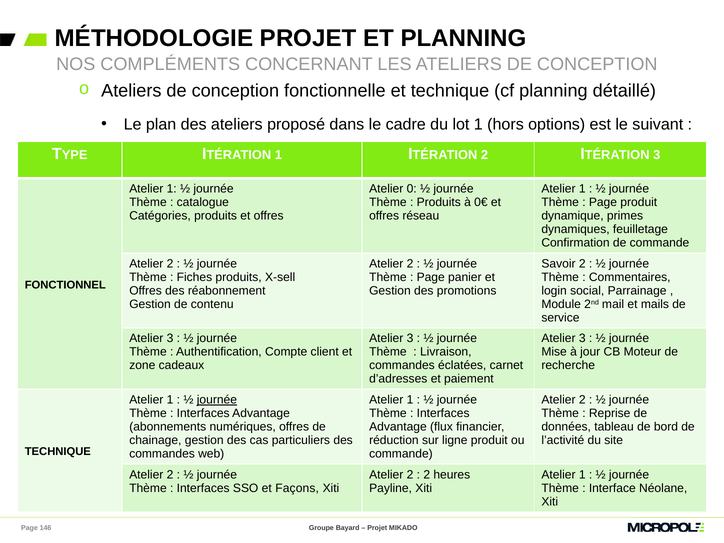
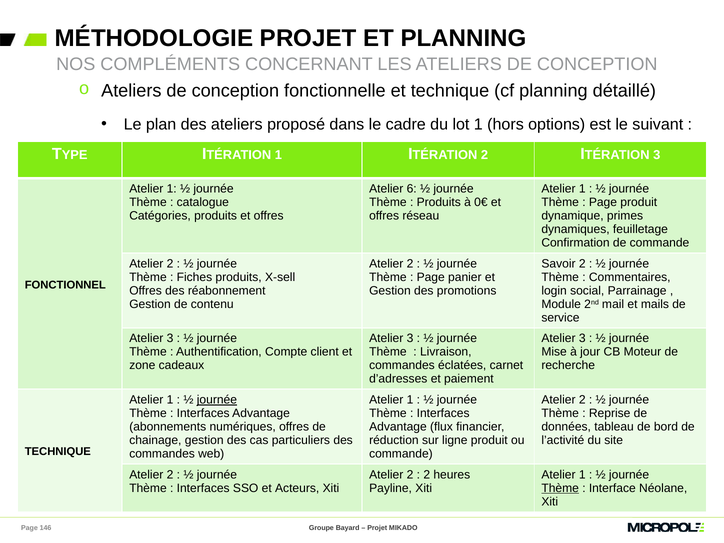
0: 0 -> 6
Façons: Façons -> Acteurs
Thème at (560, 488) underline: none -> present
